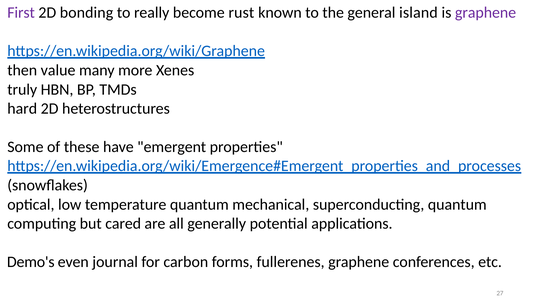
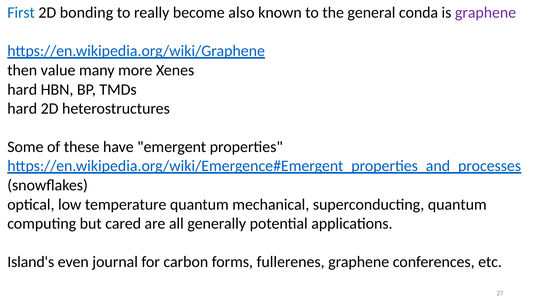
First colour: purple -> blue
rust: rust -> also
island: island -> conda
truly at (22, 89): truly -> hard
Demo's: Demo's -> Island's
